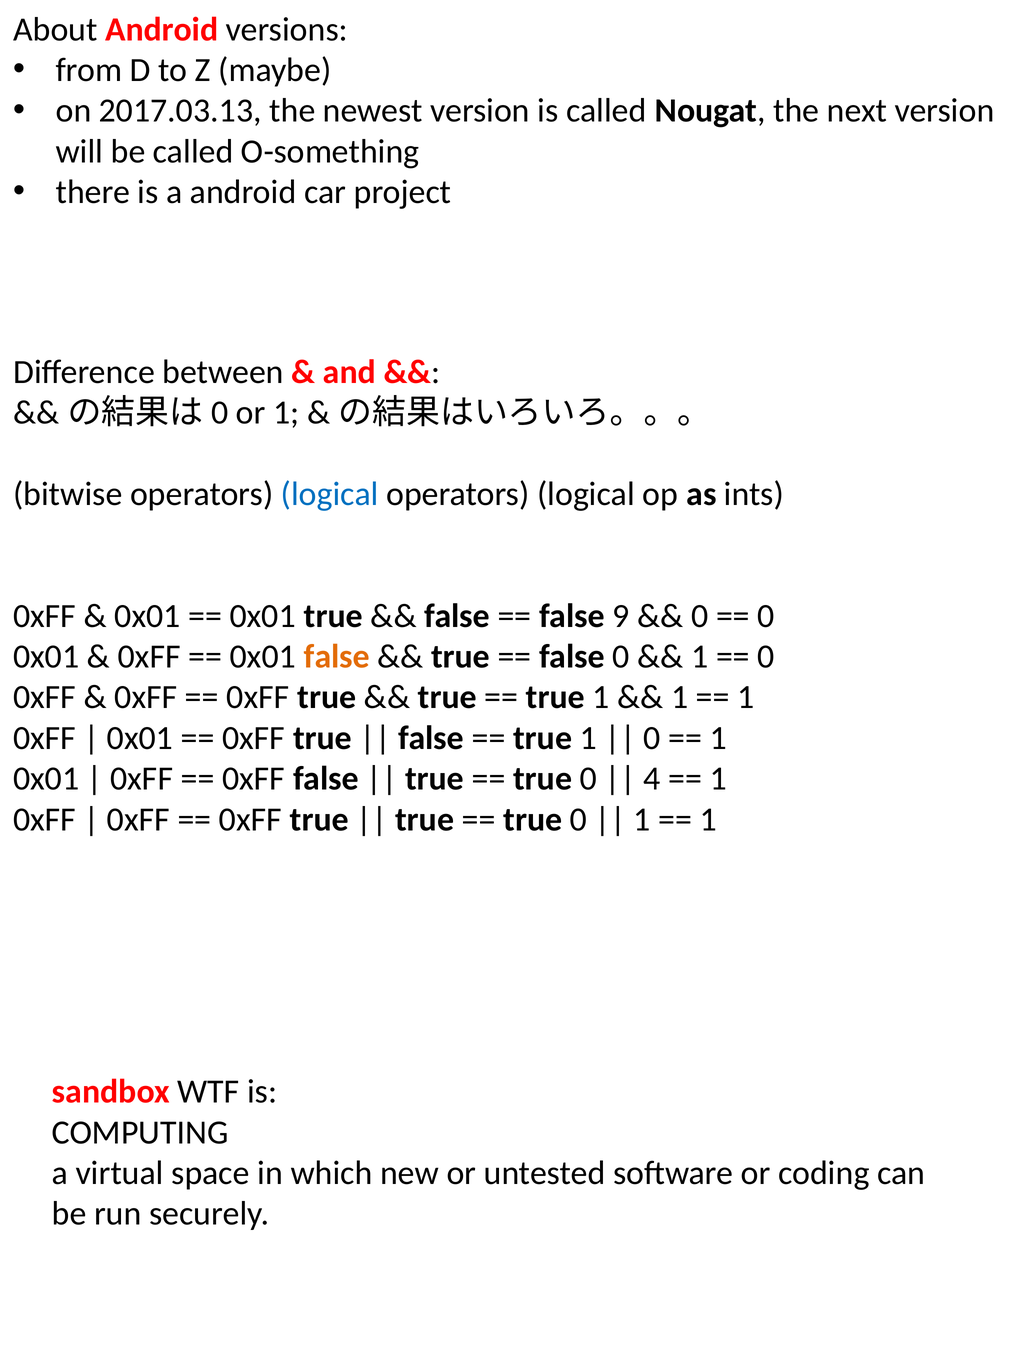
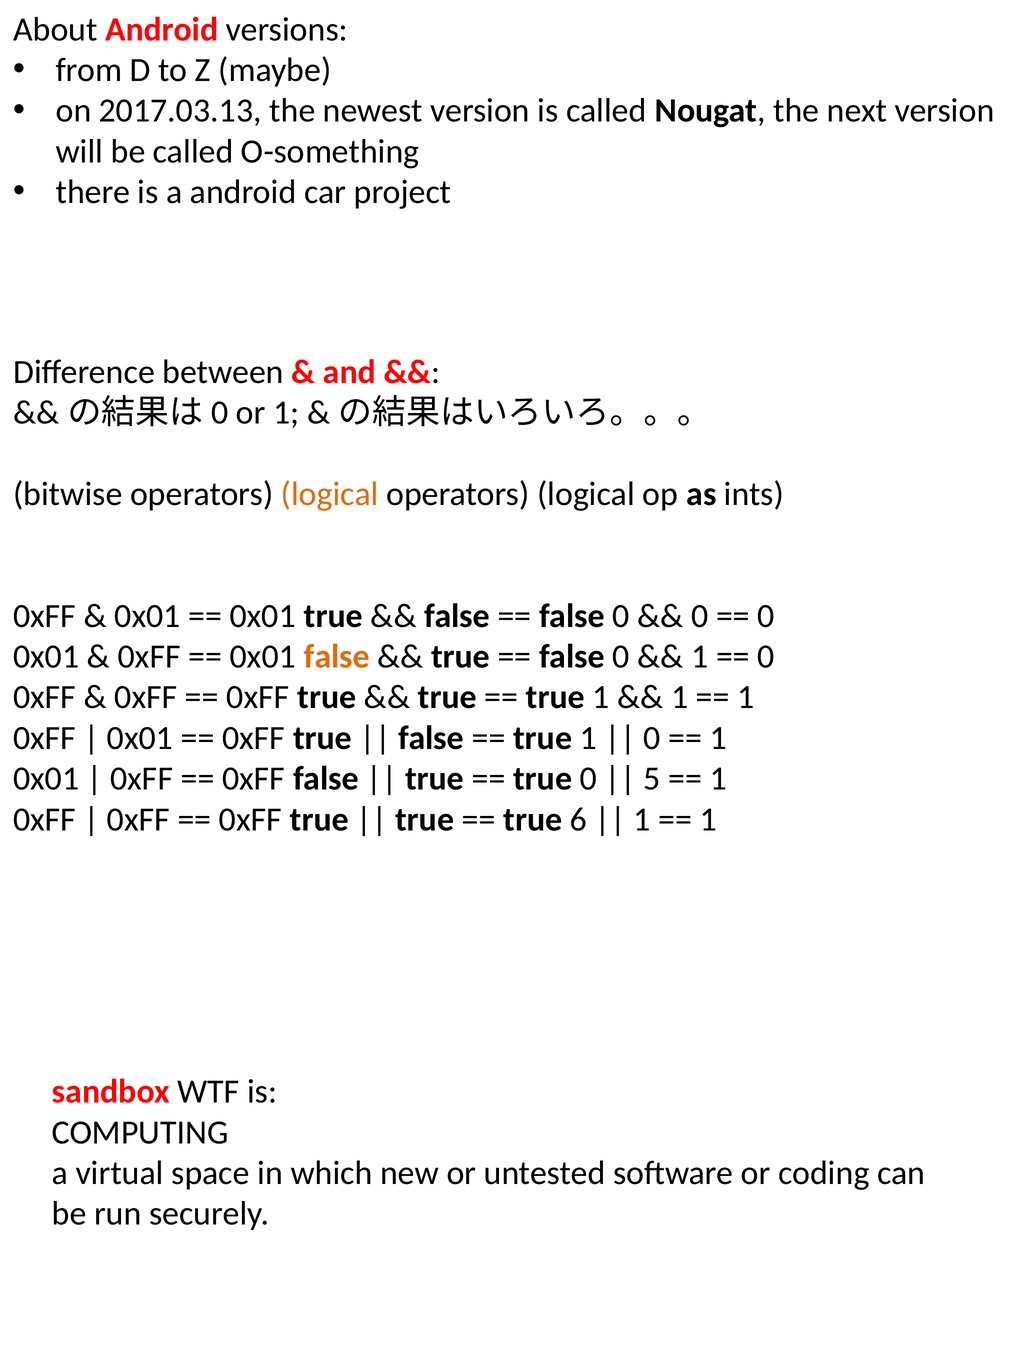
logical at (330, 494) colour: blue -> orange
9 at (621, 616): 9 -> 0
4: 4 -> 5
0 at (578, 819): 0 -> 6
